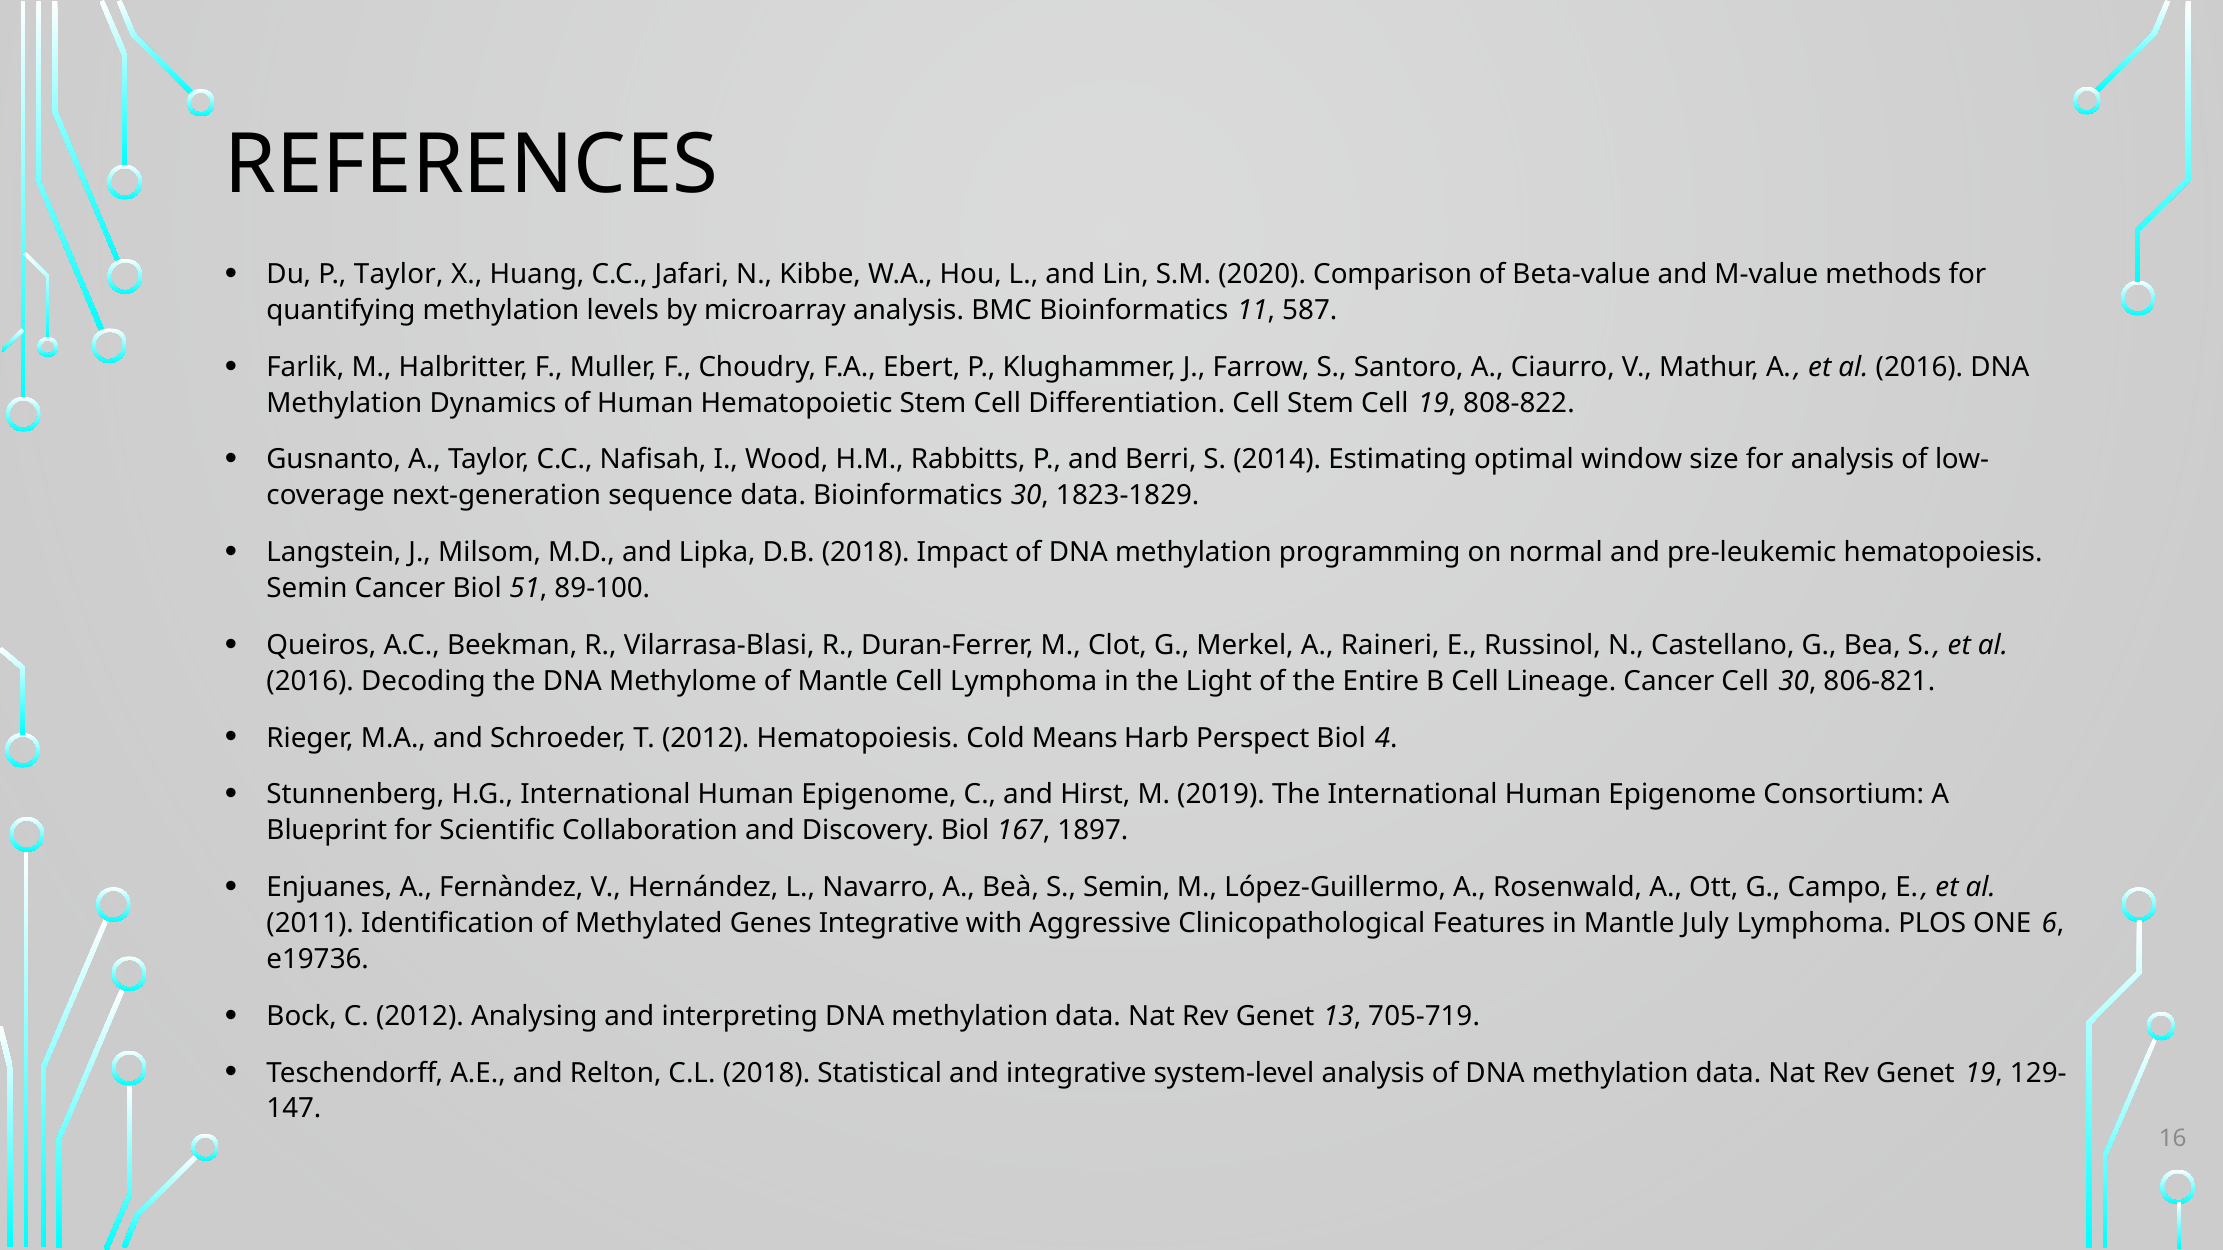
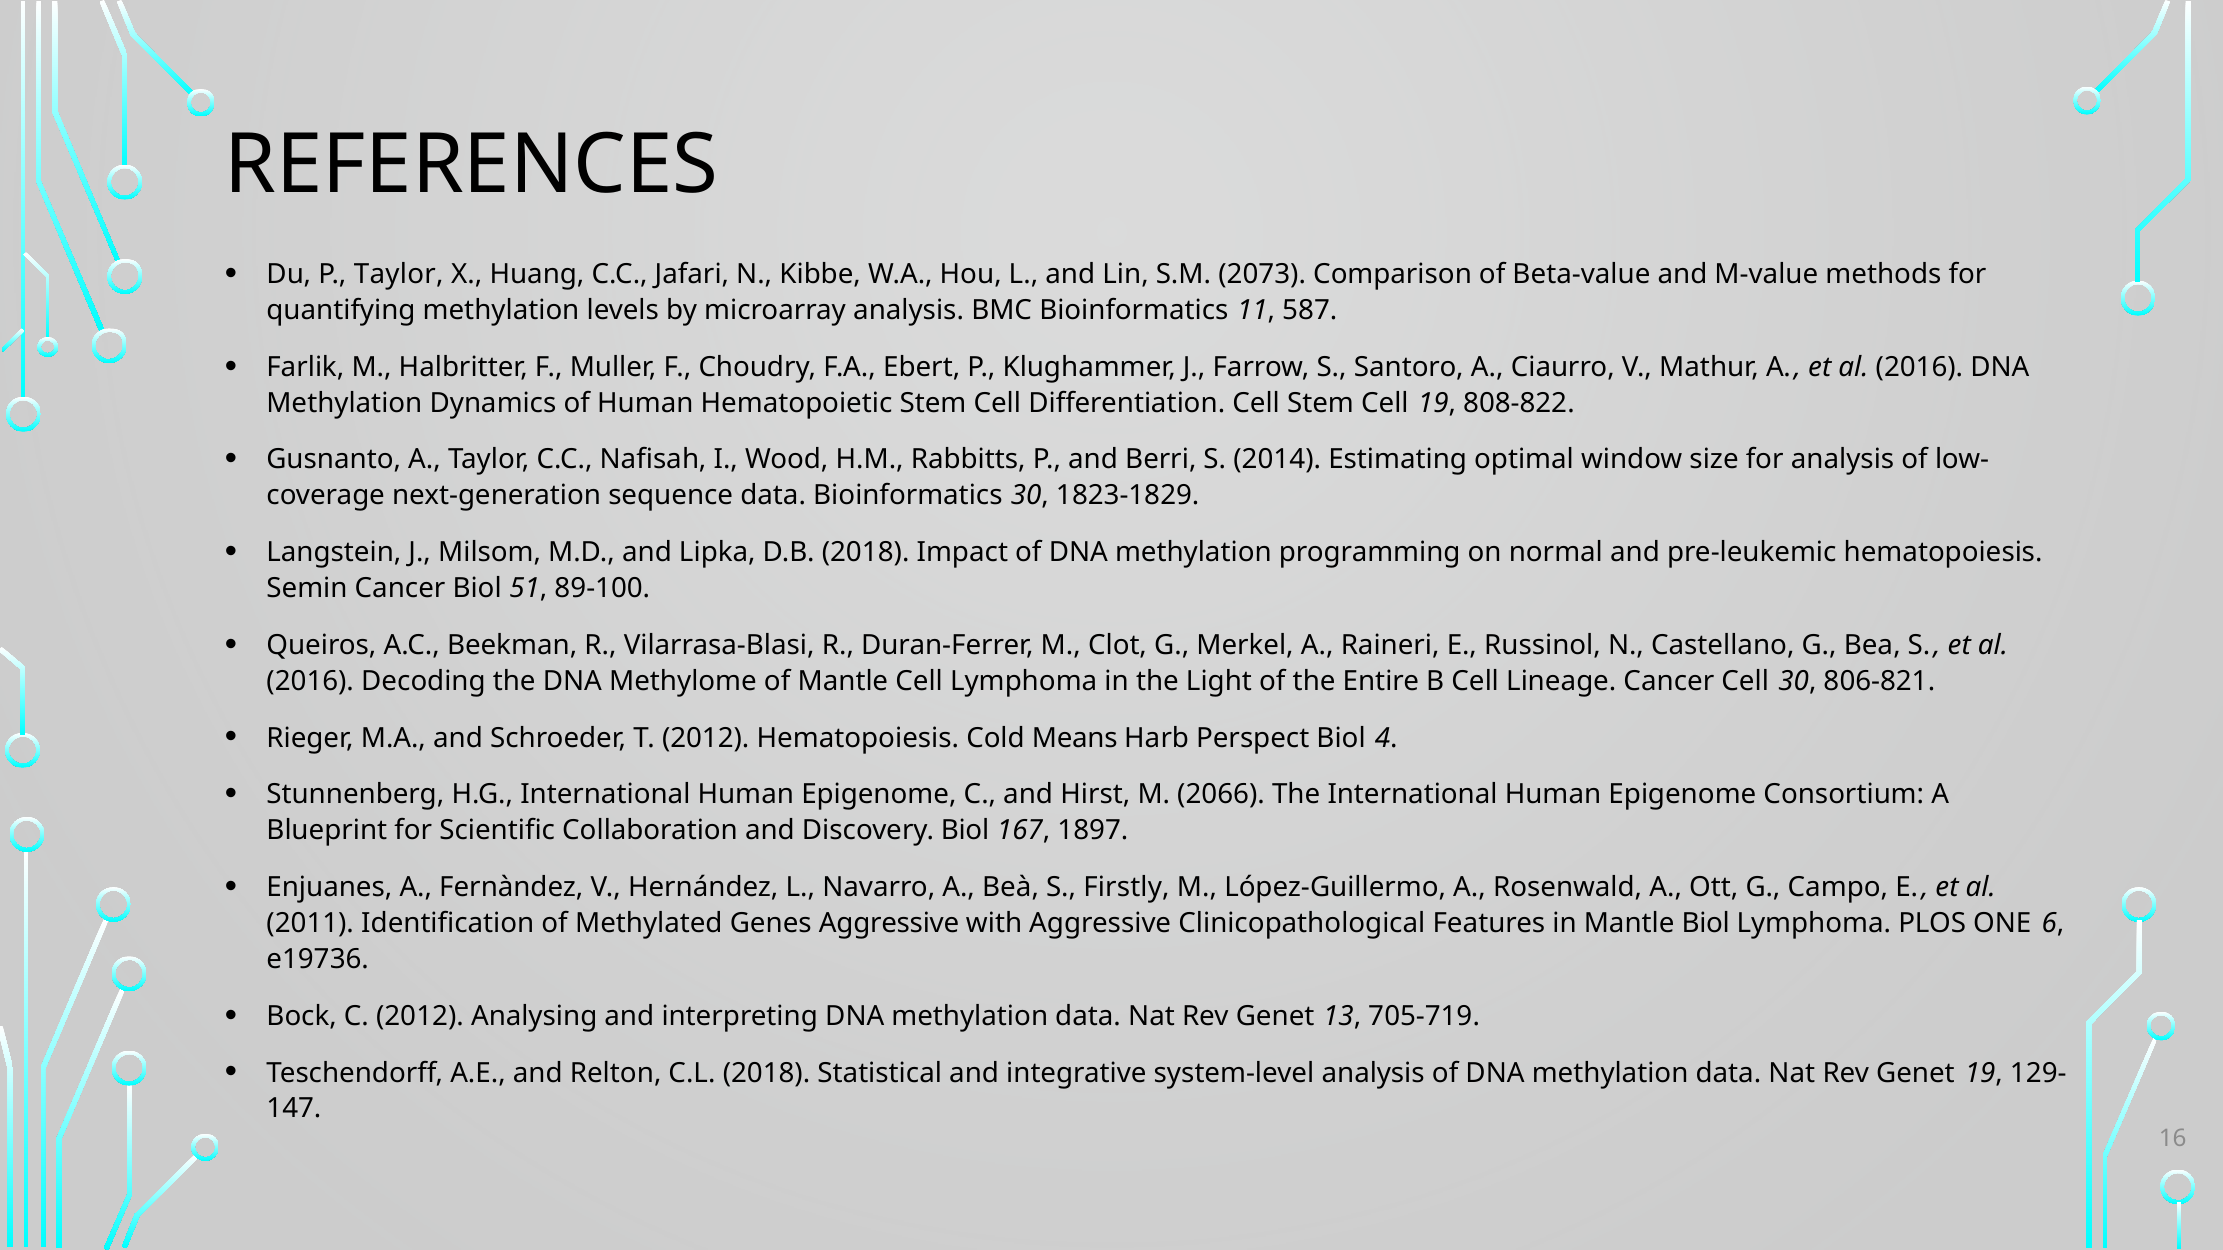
2020: 2020 -> 2073
2019: 2019 -> 2066
S Semin: Semin -> Firstly
Genes Integrative: Integrative -> Aggressive
Mantle July: July -> Biol
